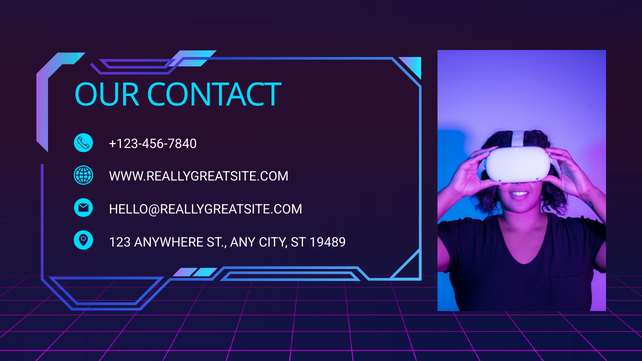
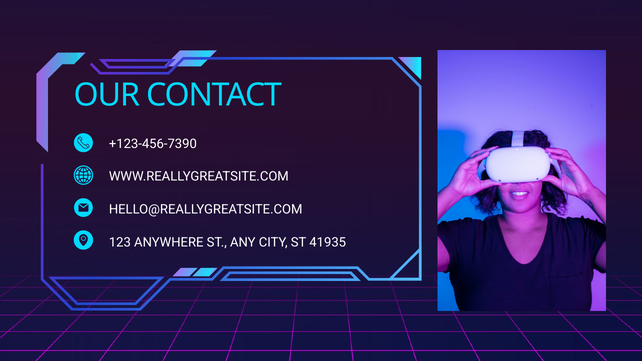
+123-456-7840: +123-456-7840 -> +123-456-7390
19489: 19489 -> 41935
